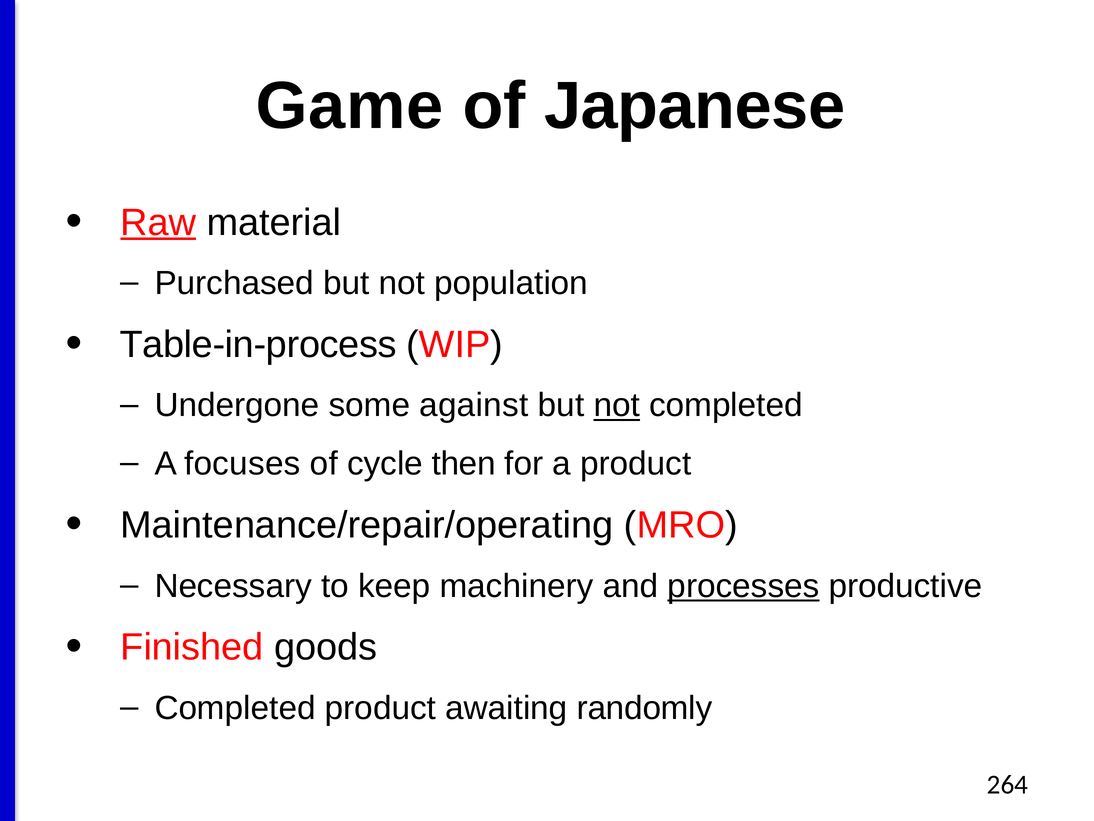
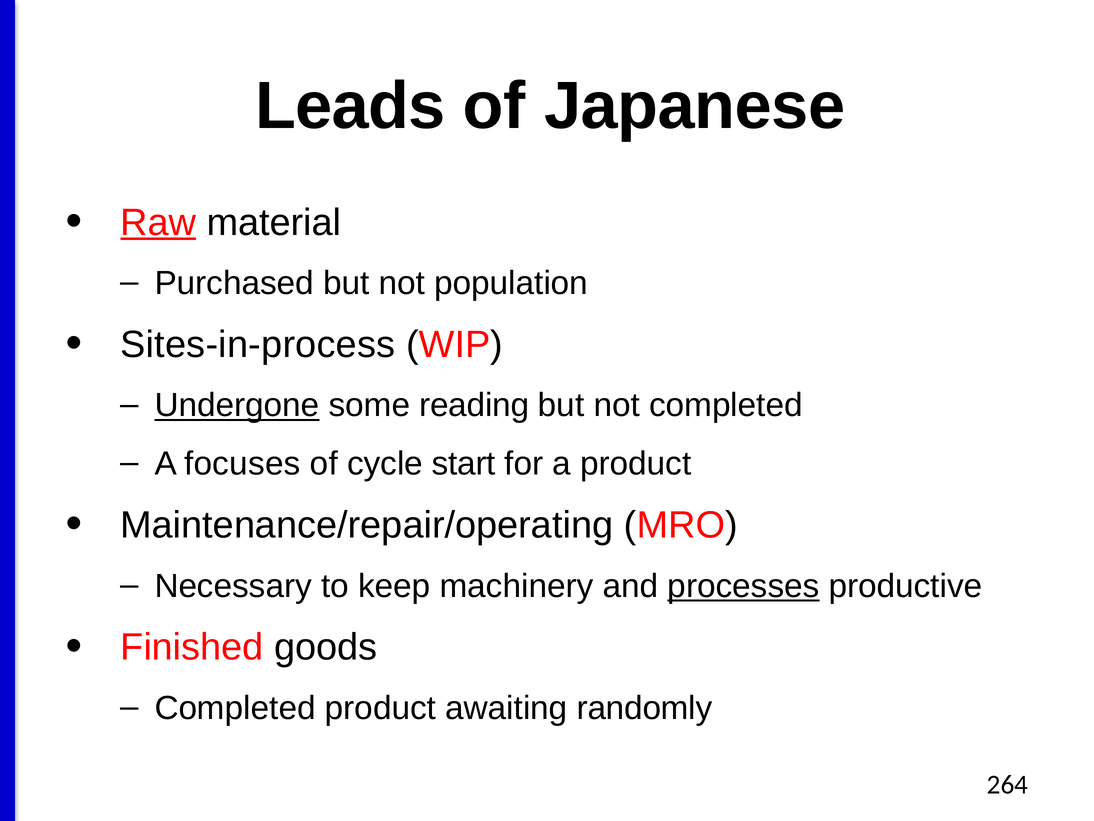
Game: Game -> Leads
Table-in-process: Table-in-process -> Sites-in-process
Undergone underline: none -> present
against: against -> reading
not at (617, 405) underline: present -> none
then: then -> start
